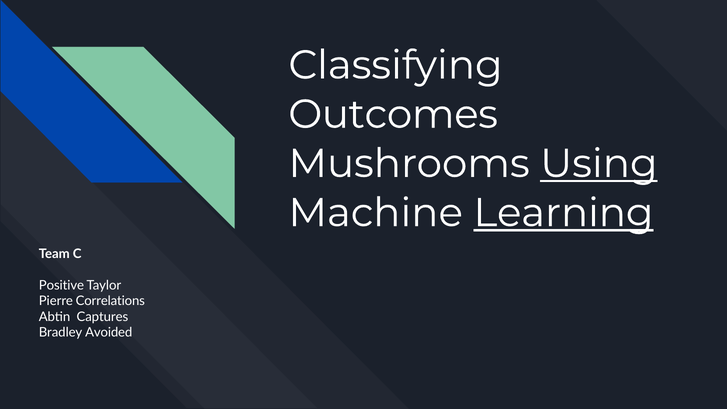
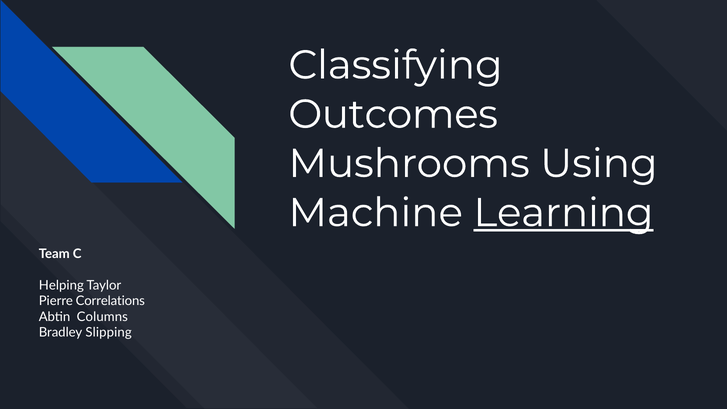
Using underline: present -> none
Positive: Positive -> Helping
Captures: Captures -> Columns
Avoided: Avoided -> Slipping
